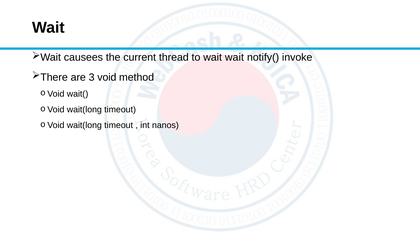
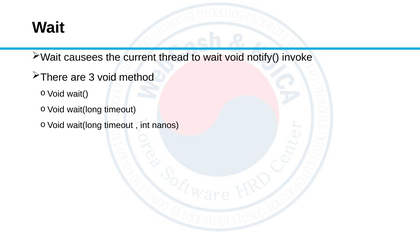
wait wait: wait -> void
